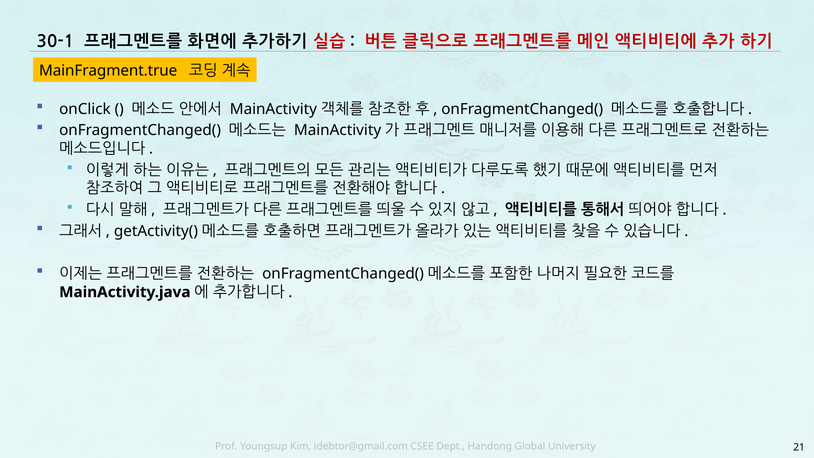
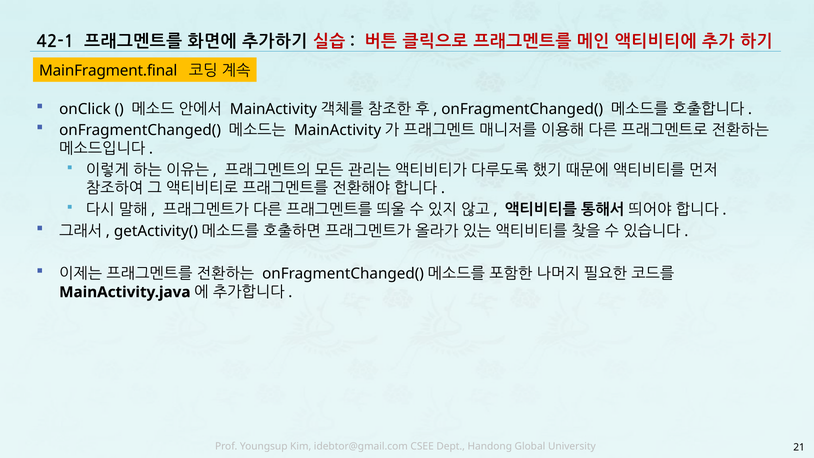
30-1: 30-1 -> 42-1
MainFragment.true: MainFragment.true -> MainFragment.final
